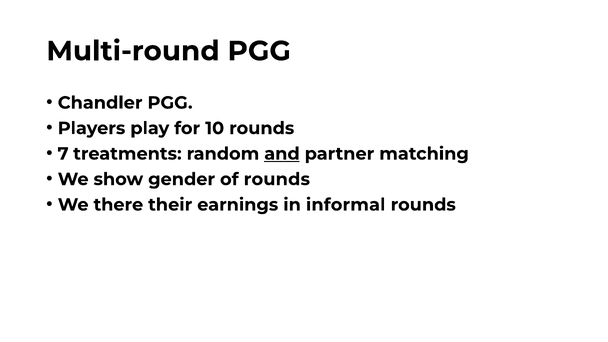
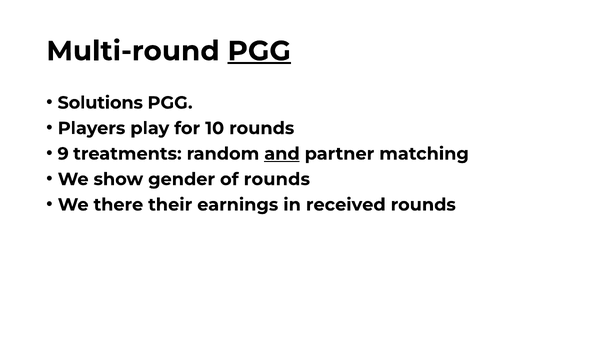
PGG at (259, 51) underline: none -> present
Chandler: Chandler -> Solutions
7: 7 -> 9
informal: informal -> received
